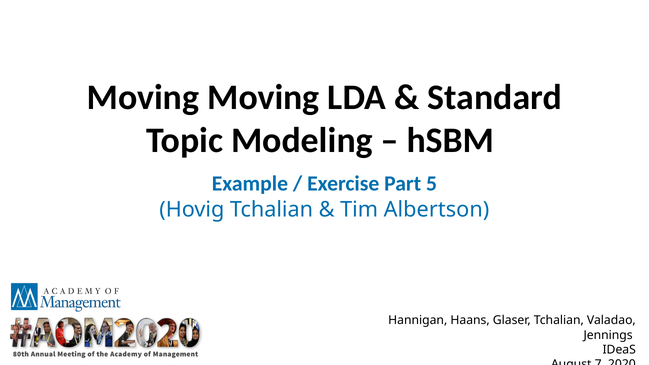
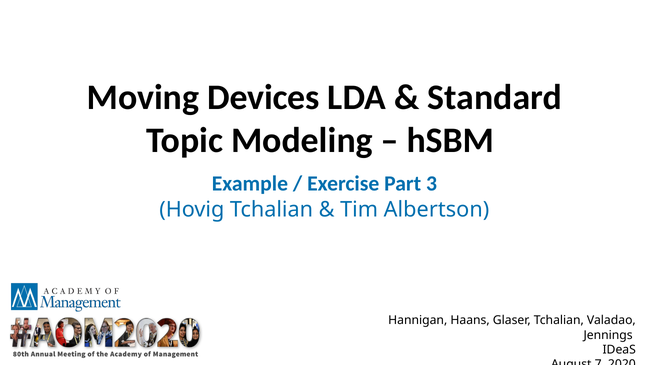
Moving Moving: Moving -> Devices
5: 5 -> 3
